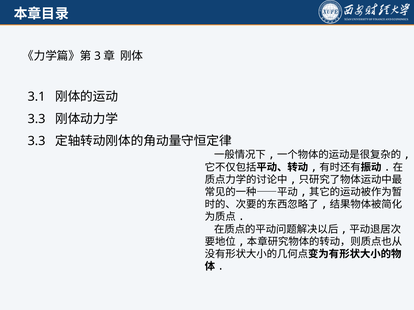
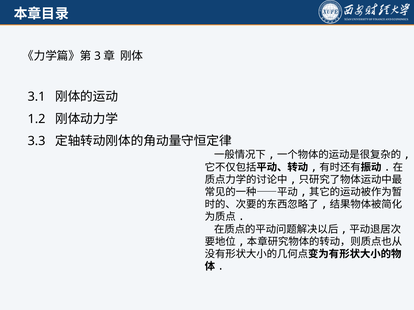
3.3 at (37, 119): 3.3 -> 1.2
